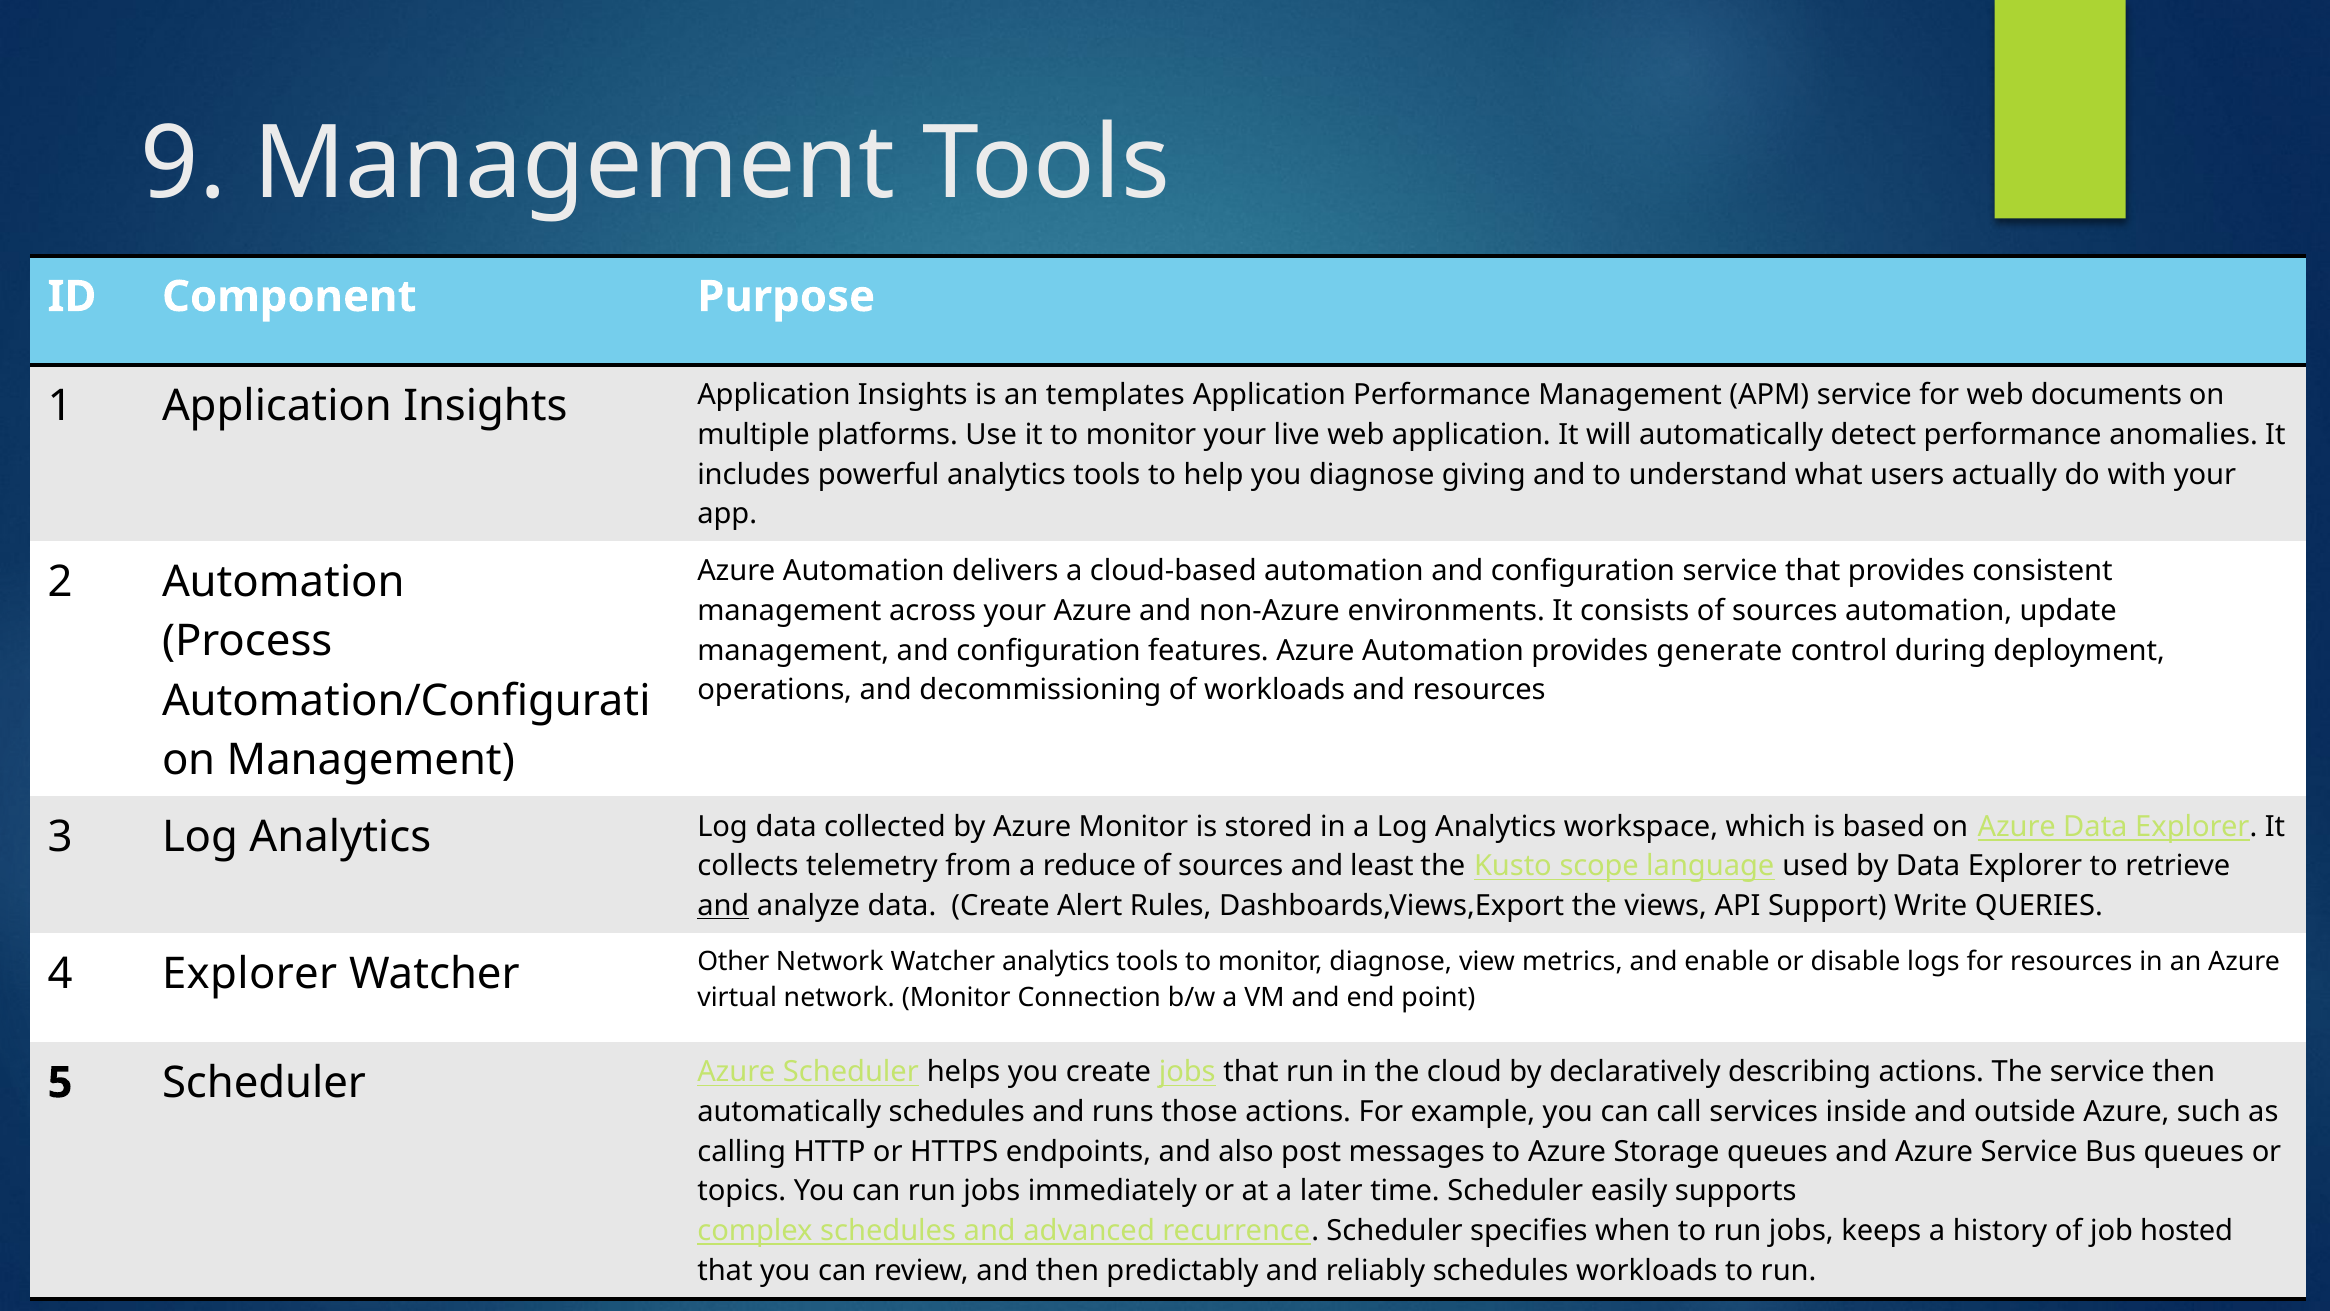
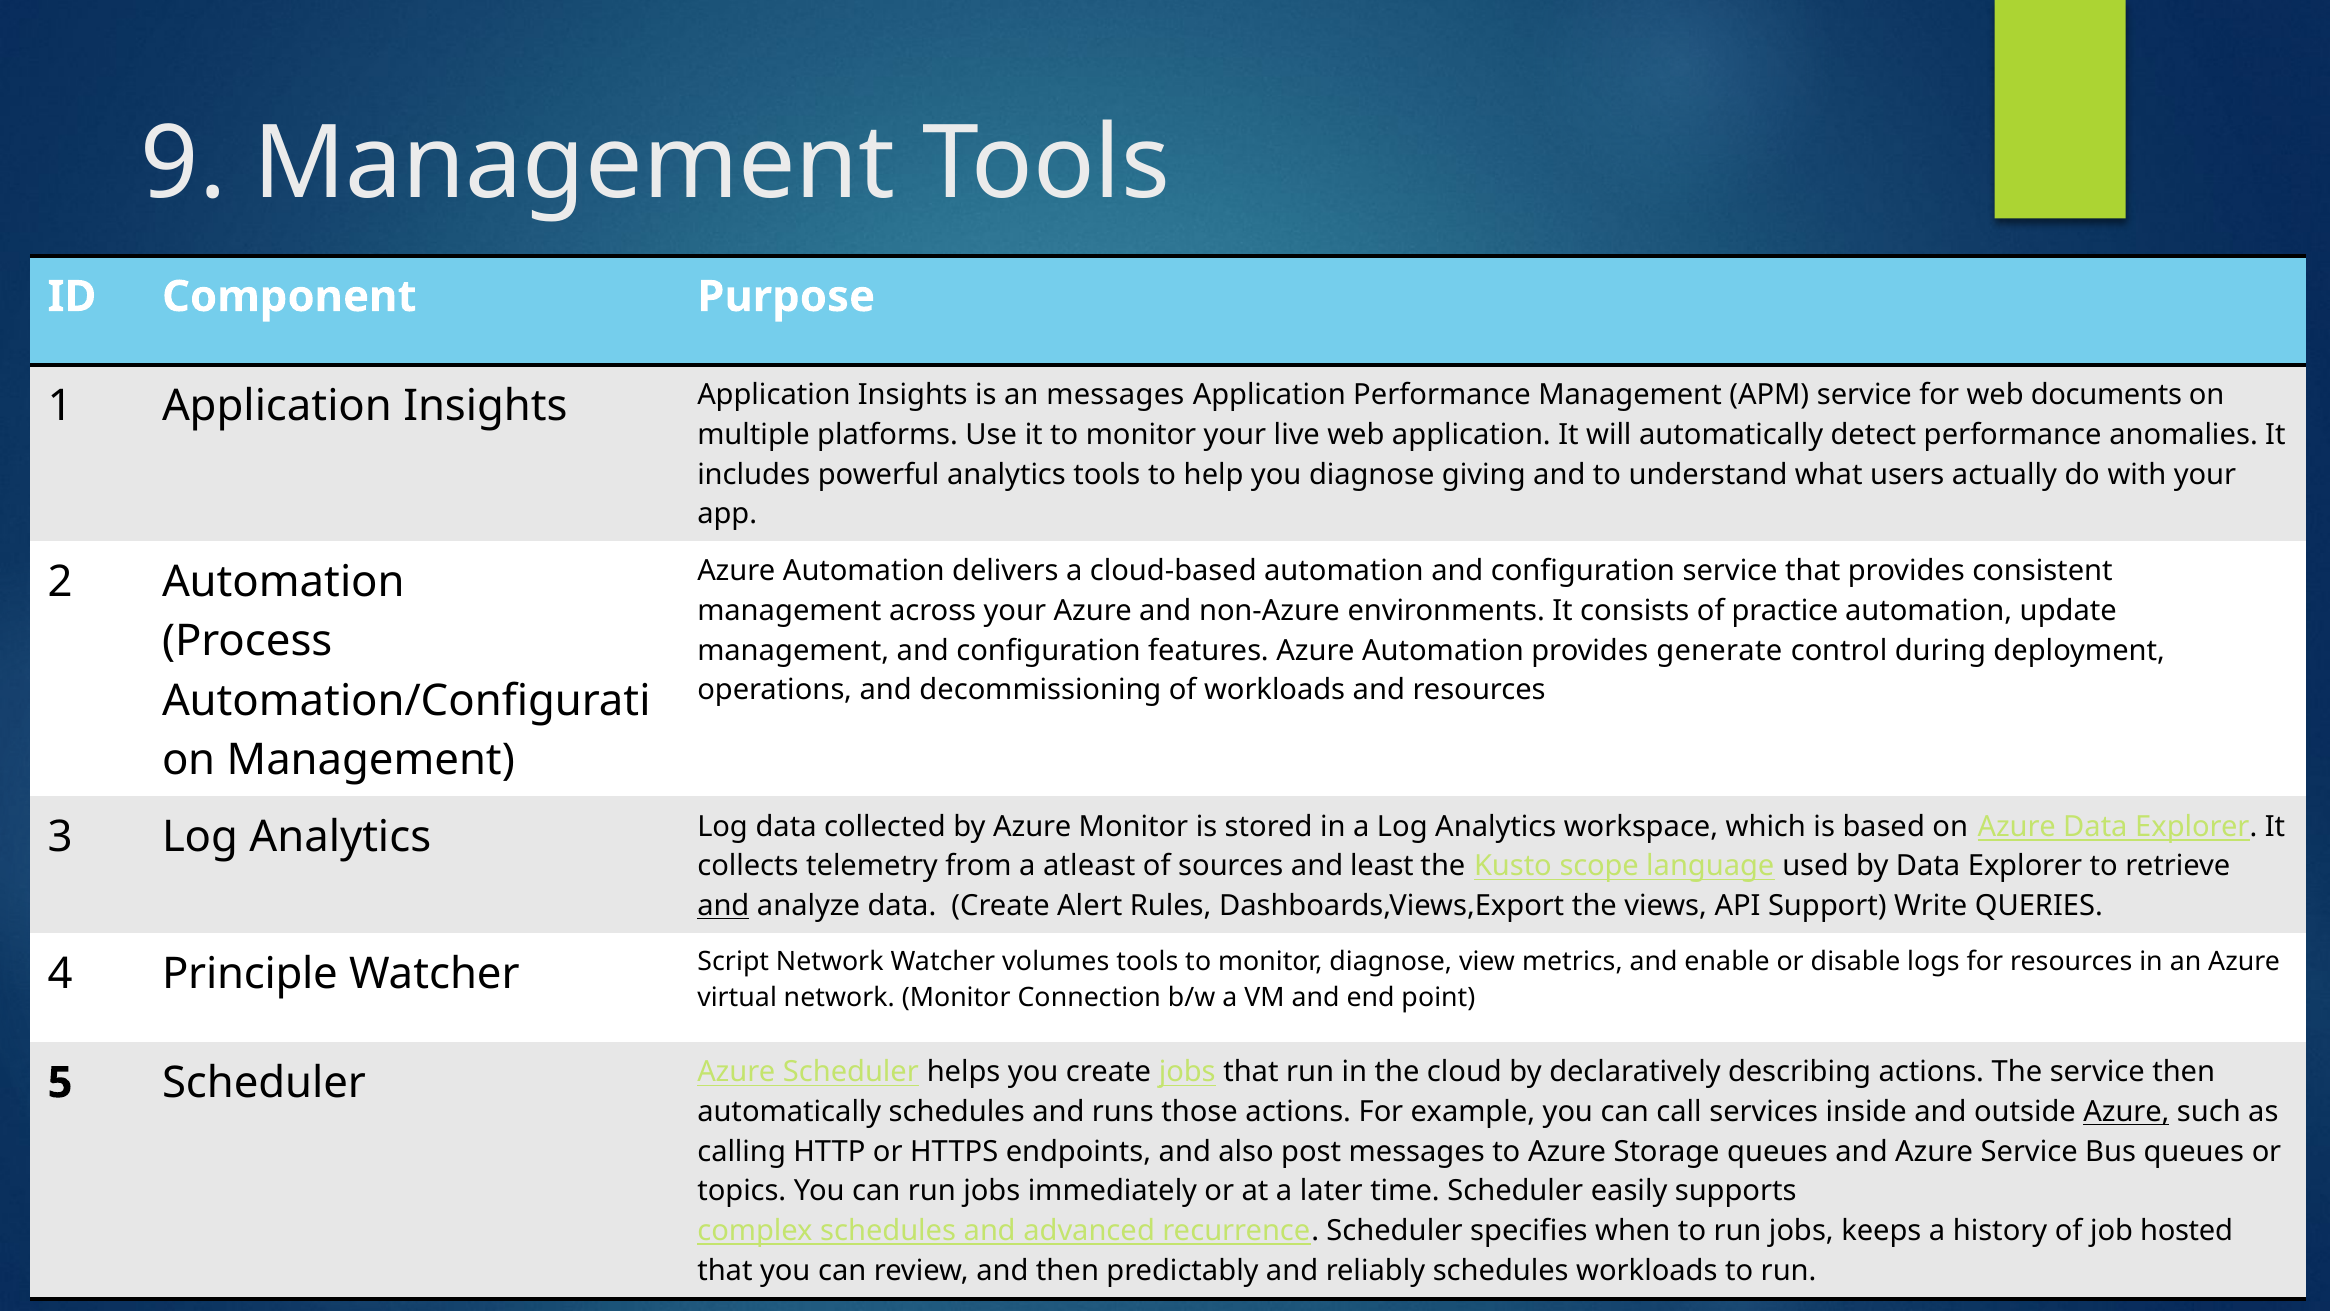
an templates: templates -> messages
consists of sources: sources -> practice
reduce: reduce -> atleast
4 Explorer: Explorer -> Principle
Other: Other -> Script
Watcher analytics: analytics -> volumes
Azure at (2126, 1112) underline: none -> present
